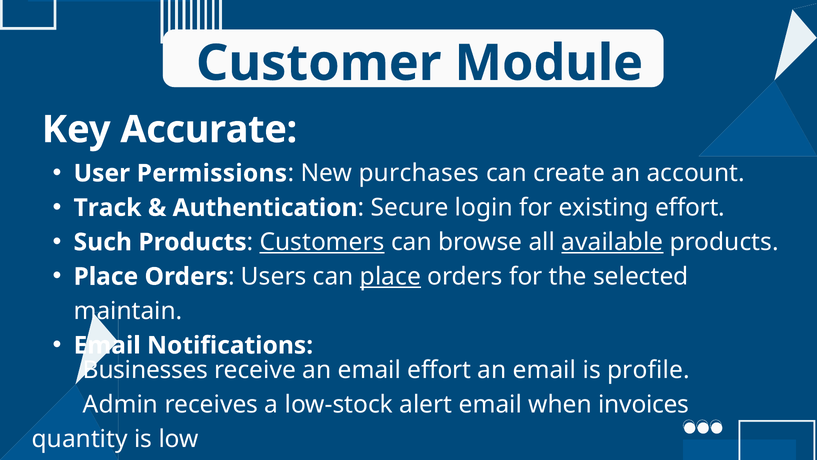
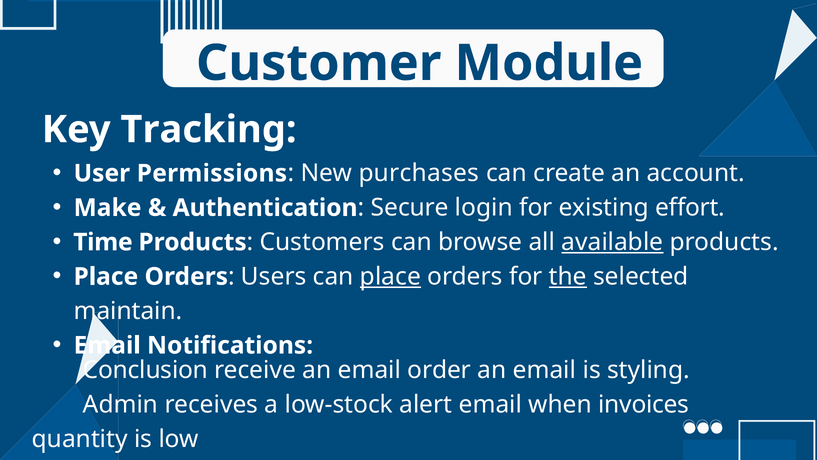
Accurate: Accurate -> Tracking
Track: Track -> Make
Such: Such -> Time
Customers underline: present -> none
the underline: none -> present
Businesses: Businesses -> Conclusion
email effort: effort -> order
profile: profile -> styling
